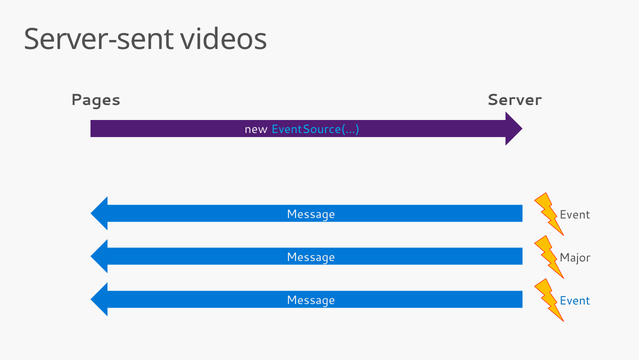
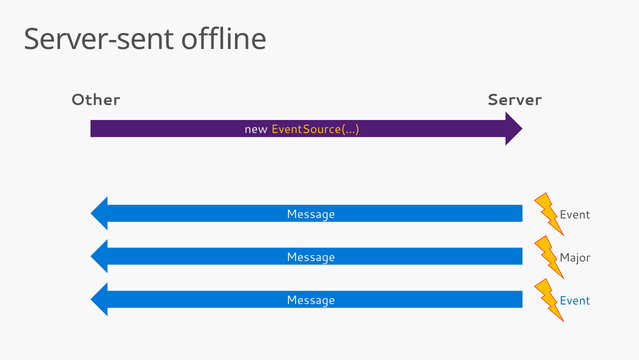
videos: videos -> offline
Pages: Pages -> Other
EventSource(… colour: light blue -> yellow
